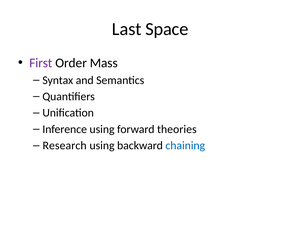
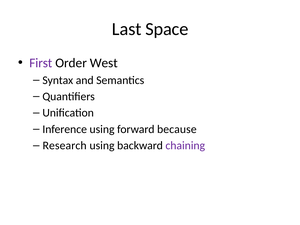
Mass: Mass -> West
theories: theories -> because
chaining colour: blue -> purple
